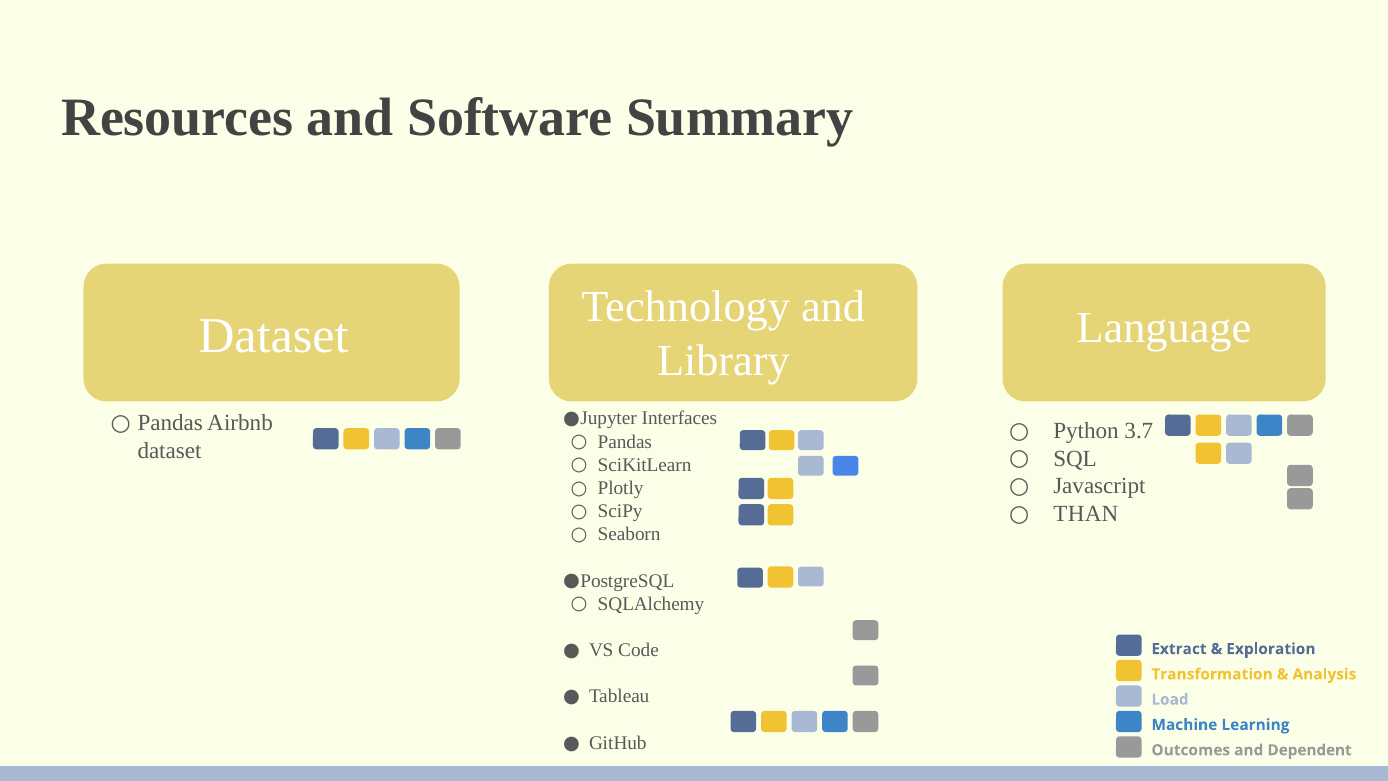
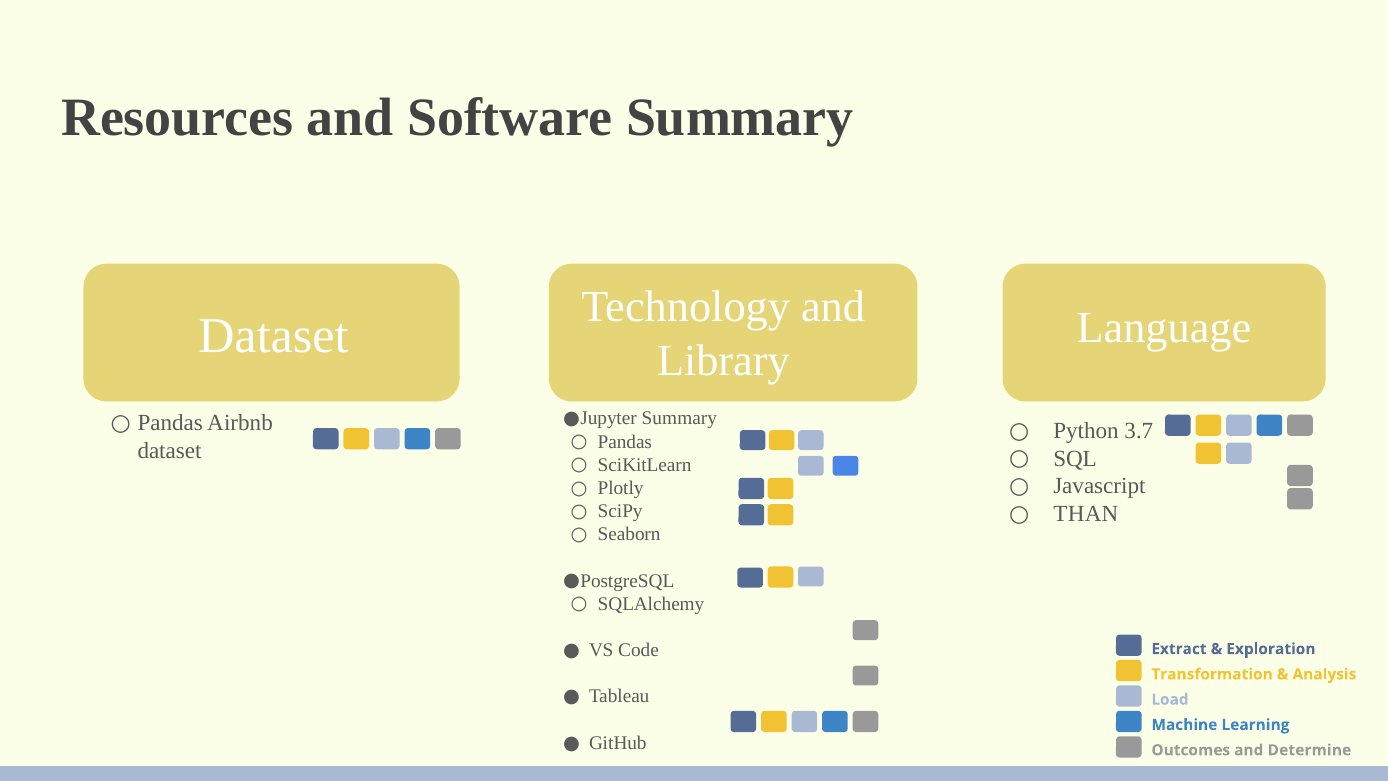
Interfaces at (679, 418): Interfaces -> Summary
Dependent: Dependent -> Determine
